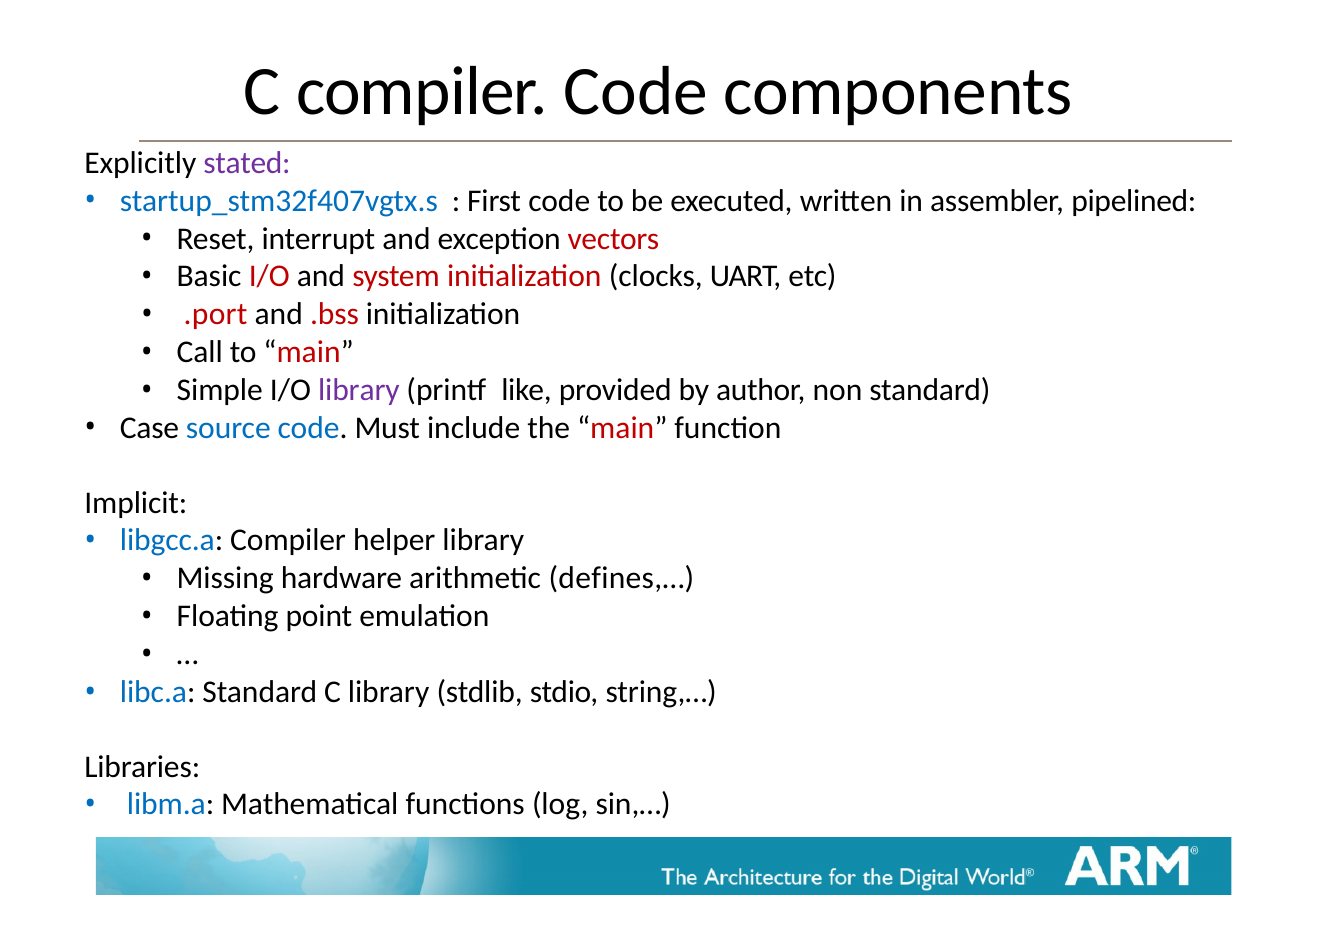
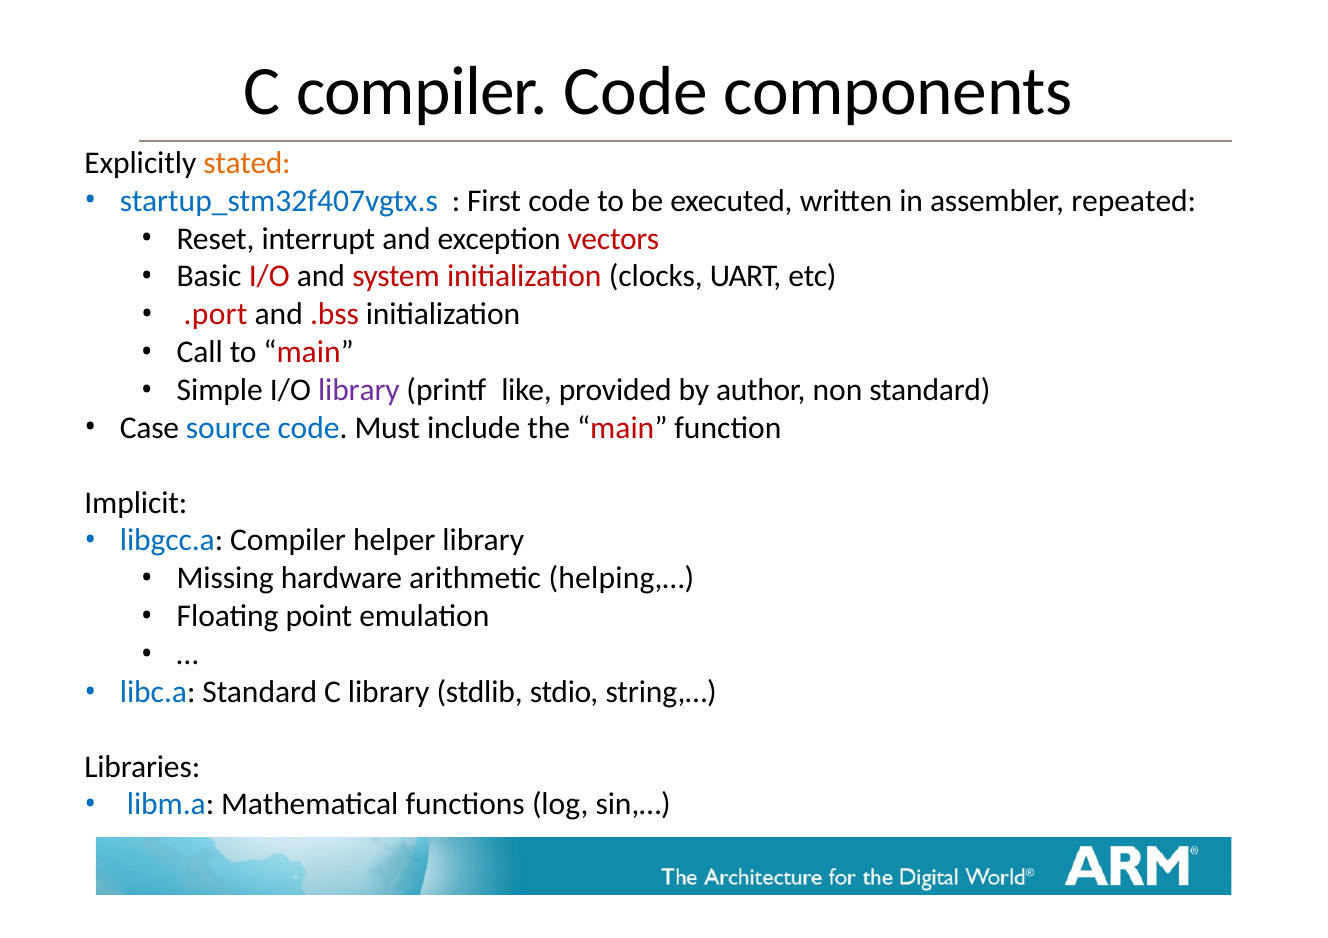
stated colour: purple -> orange
pipelined: pipelined -> repeated
defines,…: defines,… -> helping,…
